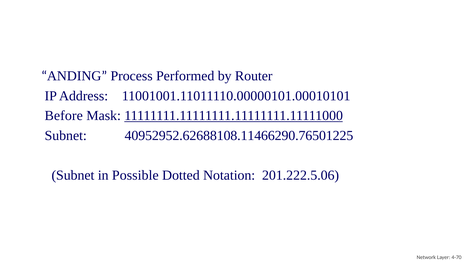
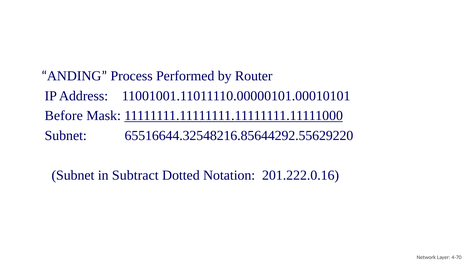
40952952.62688108.11466290.76501225: 40952952.62688108.11466290.76501225 -> 65516644.32548216.85644292.55629220
Possible: Possible -> Subtract
201.222.5.06: 201.222.5.06 -> 201.222.0.16
